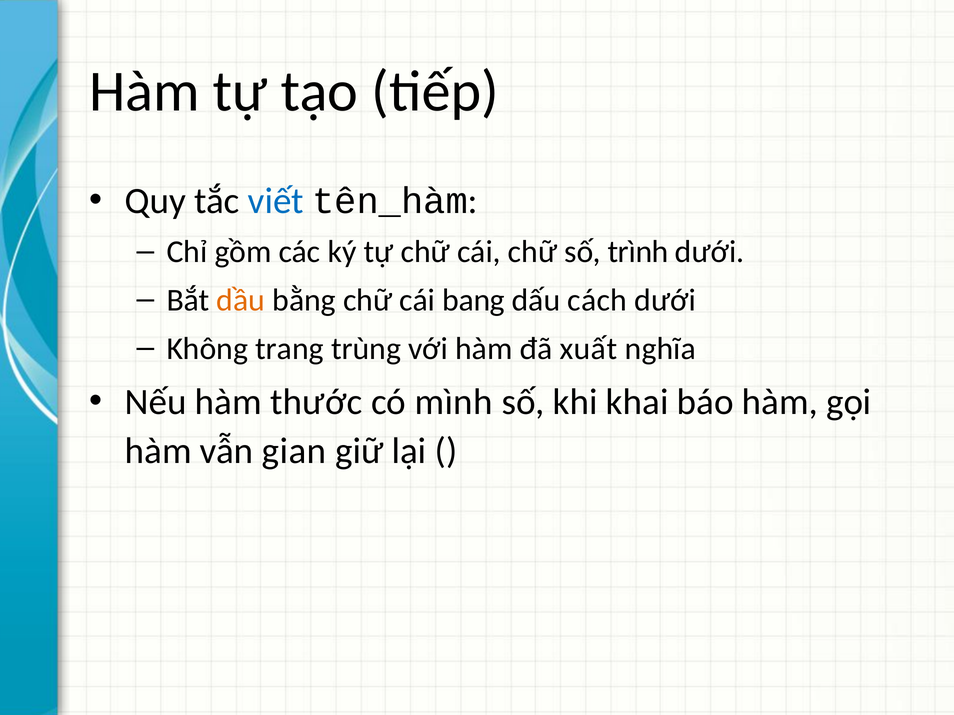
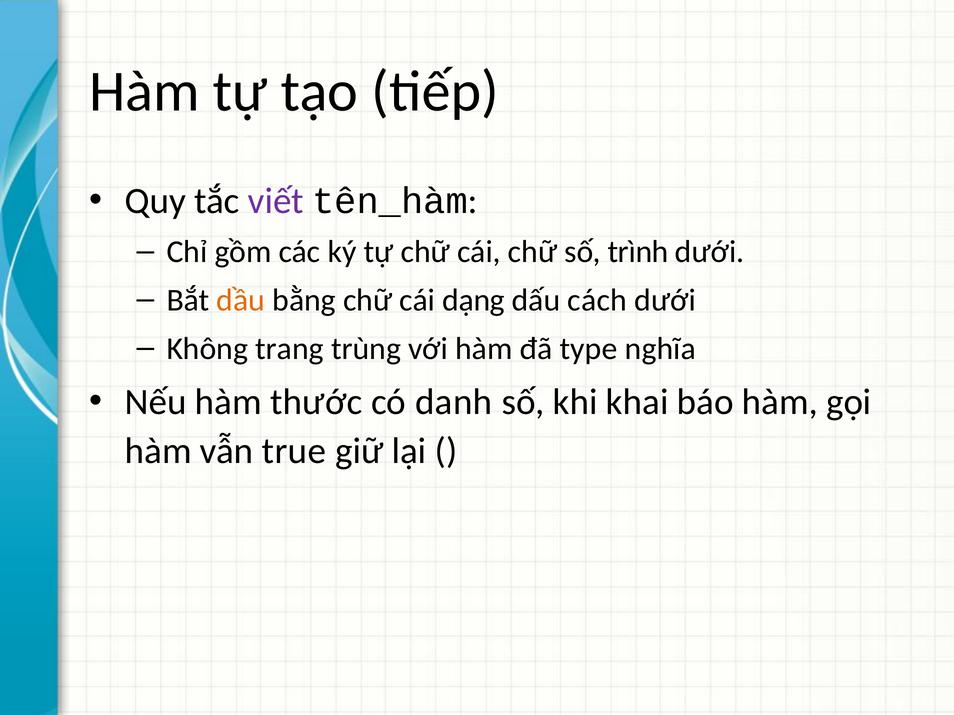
viết colour: blue -> purple
bang: bang -> dạng
xuất: xuất -> type
mình: mình -> danh
gian: gian -> true
